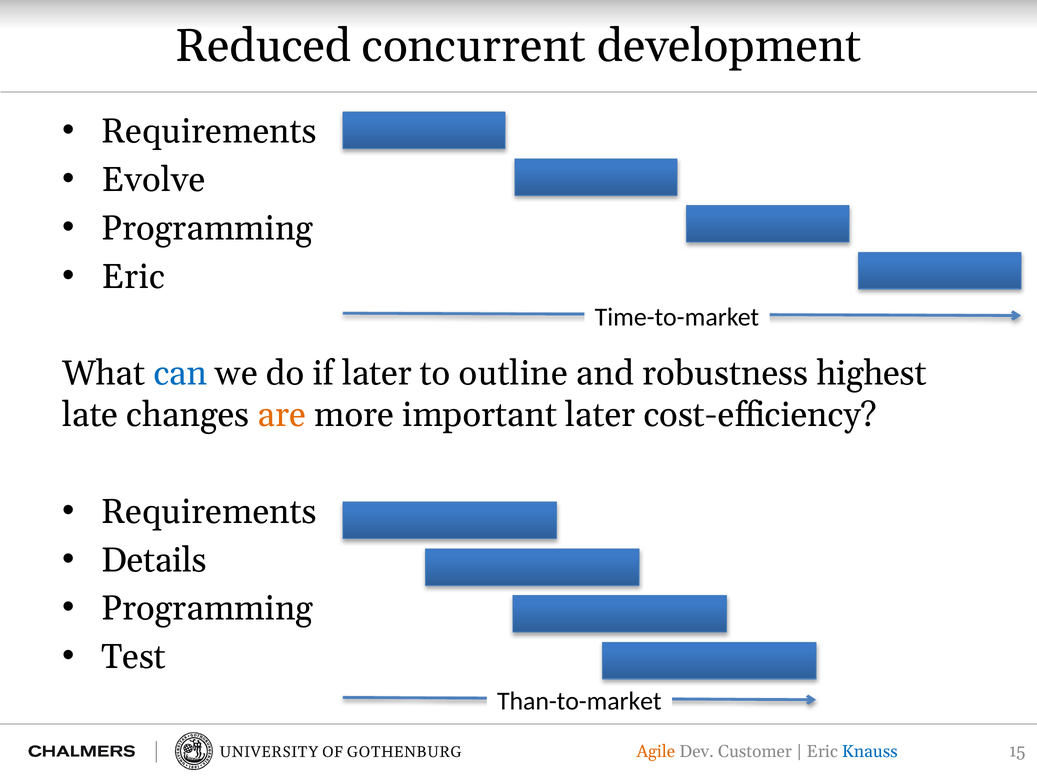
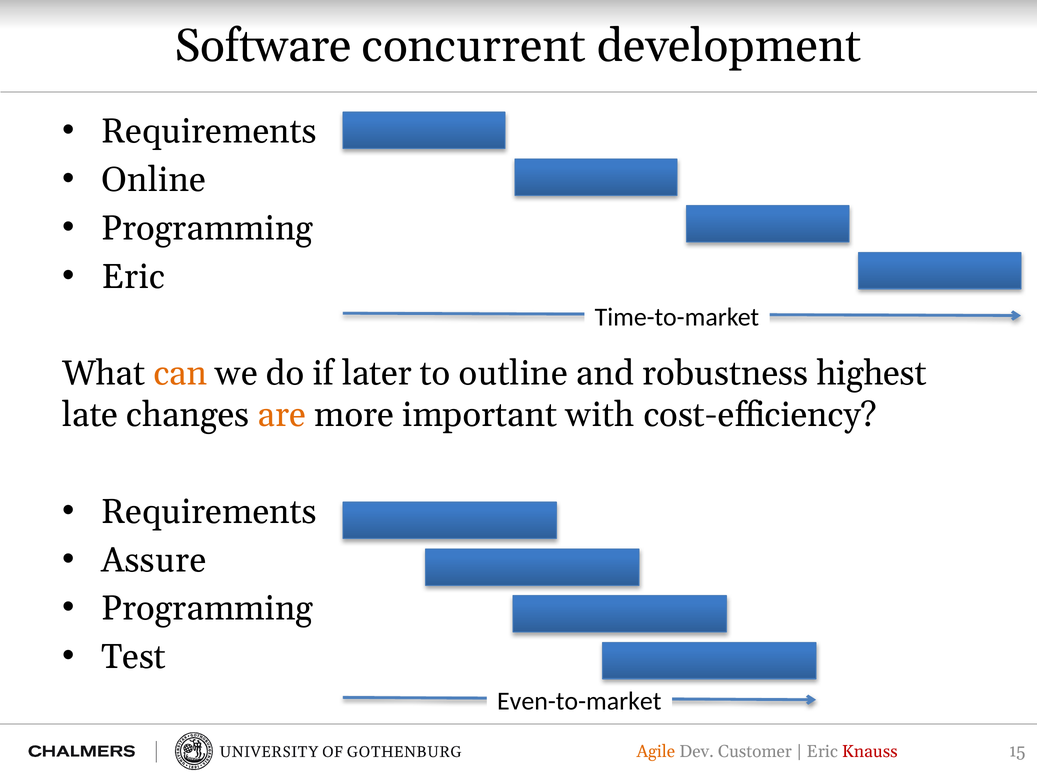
Reduced: Reduced -> Software
Evolve: Evolve -> Online
can colour: blue -> orange
important later: later -> with
Details: Details -> Assure
Than-to-market: Than-to-market -> Even-to-market
Knauss colour: blue -> red
